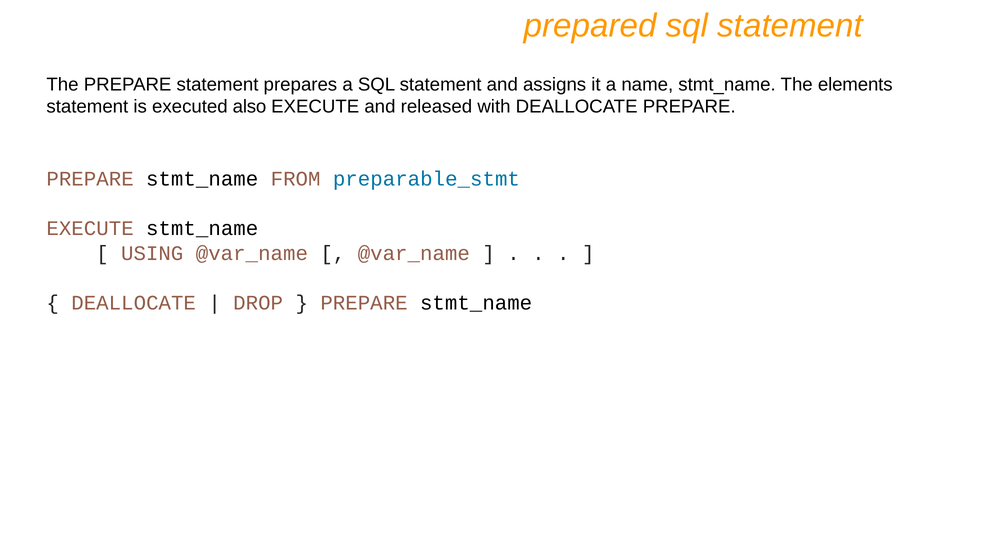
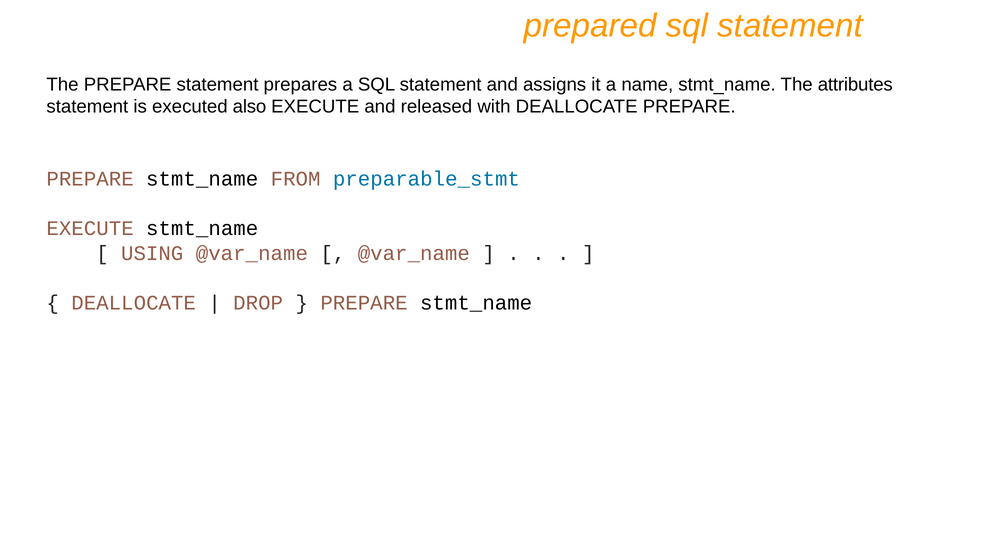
elements: elements -> attributes
